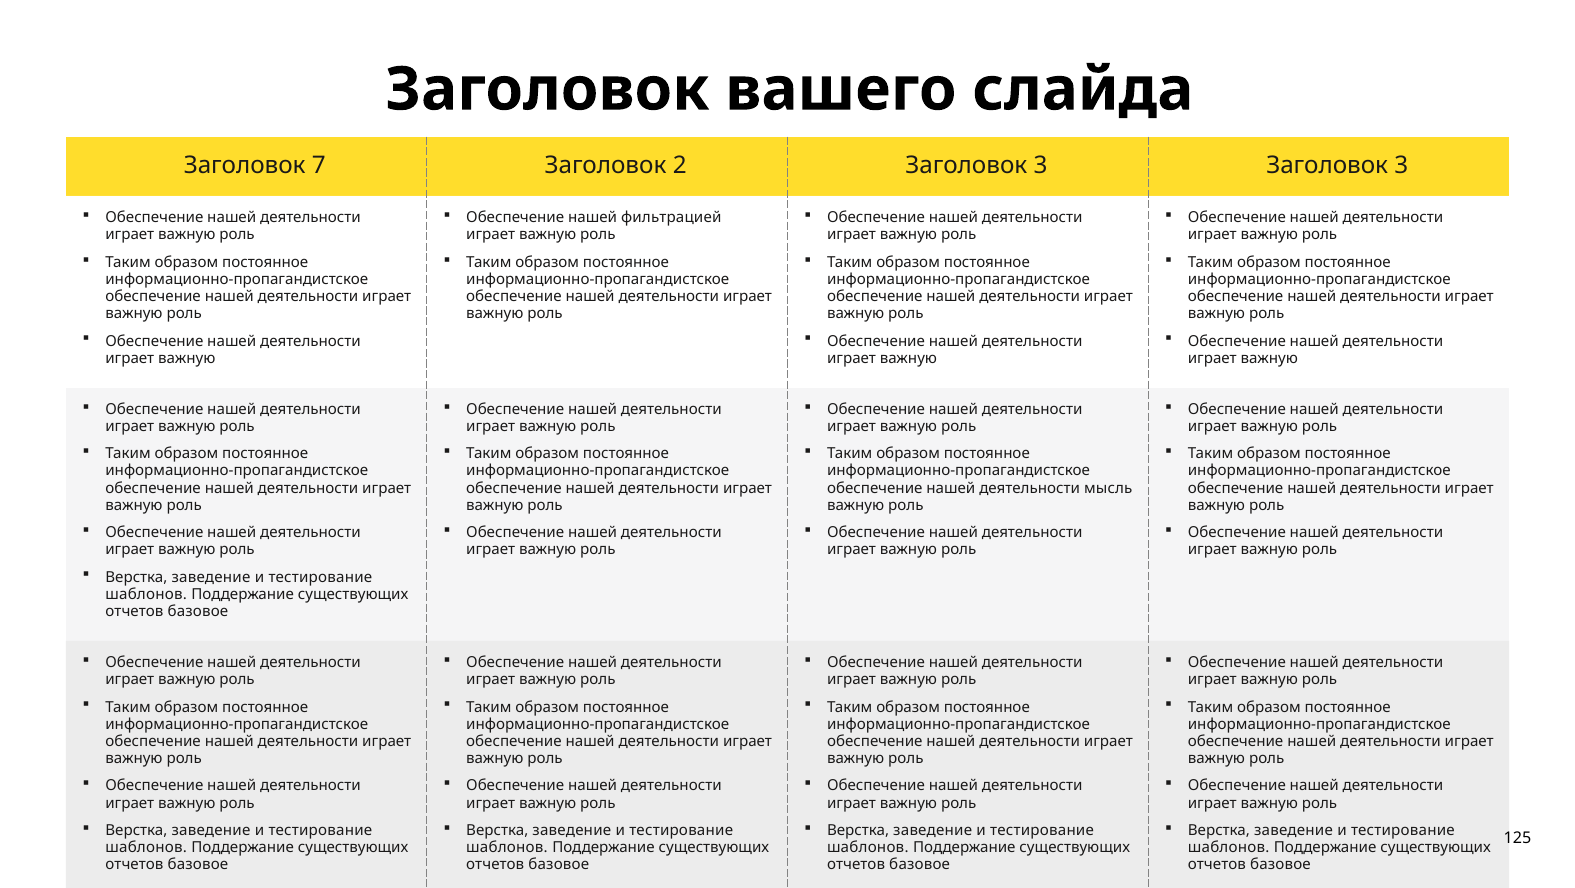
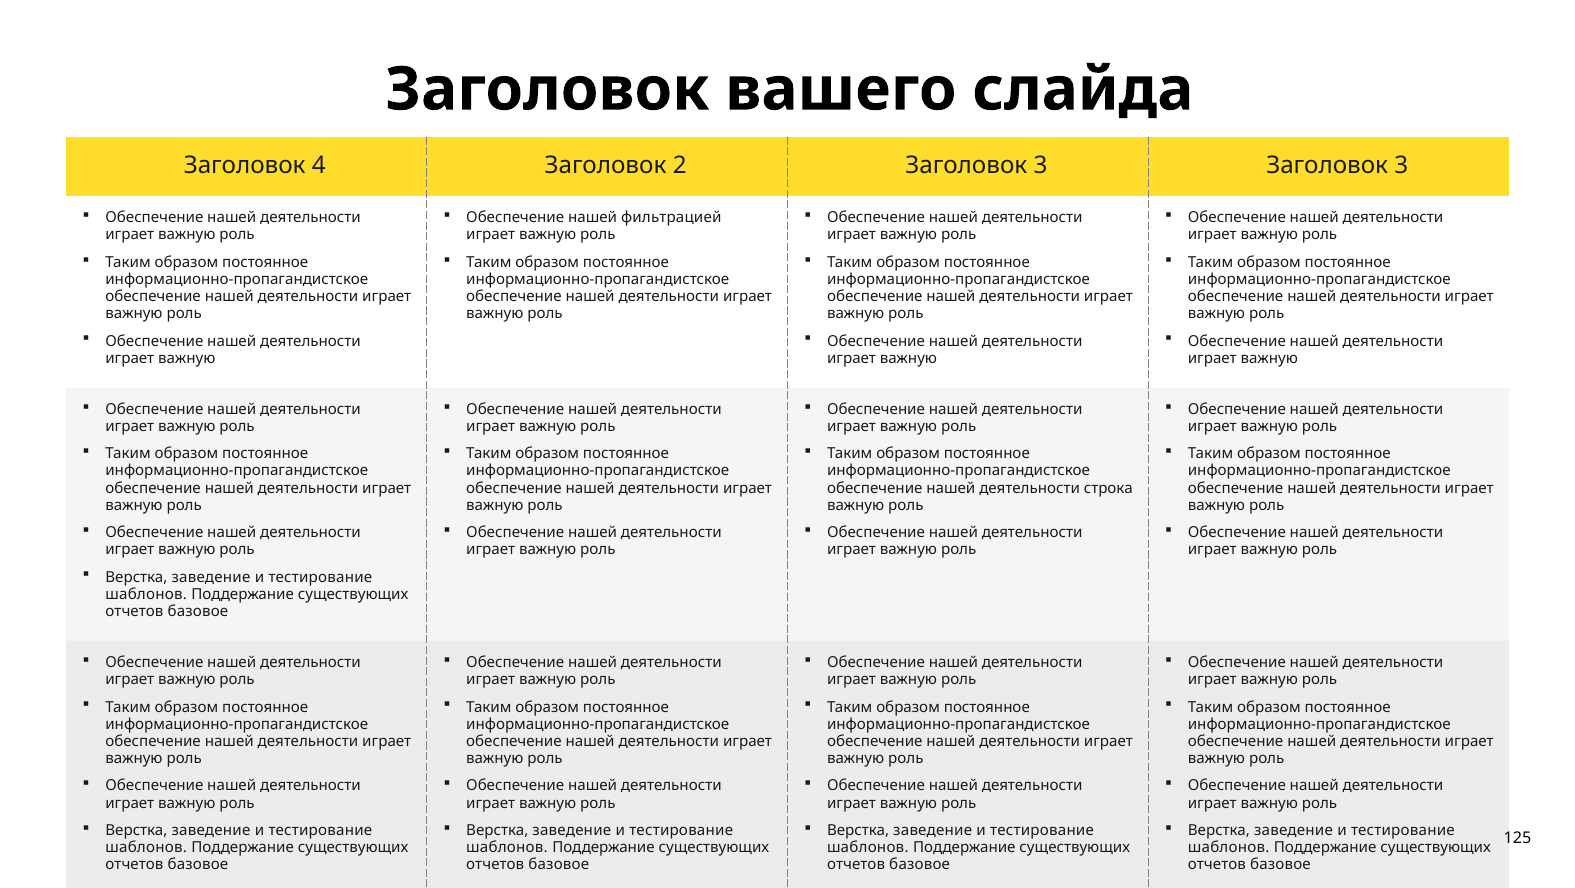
7: 7 -> 4
мысль: мысль -> строка
